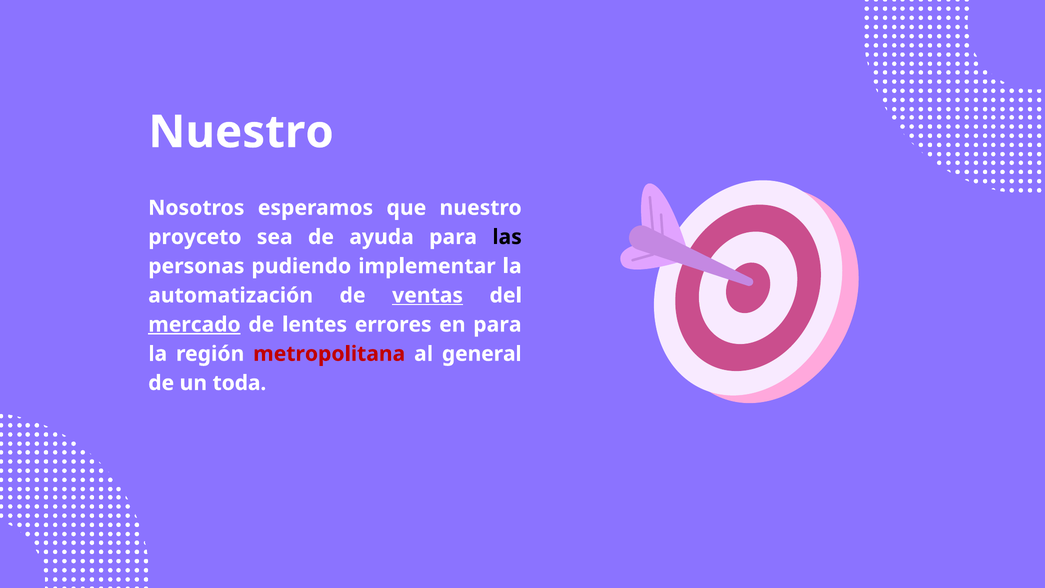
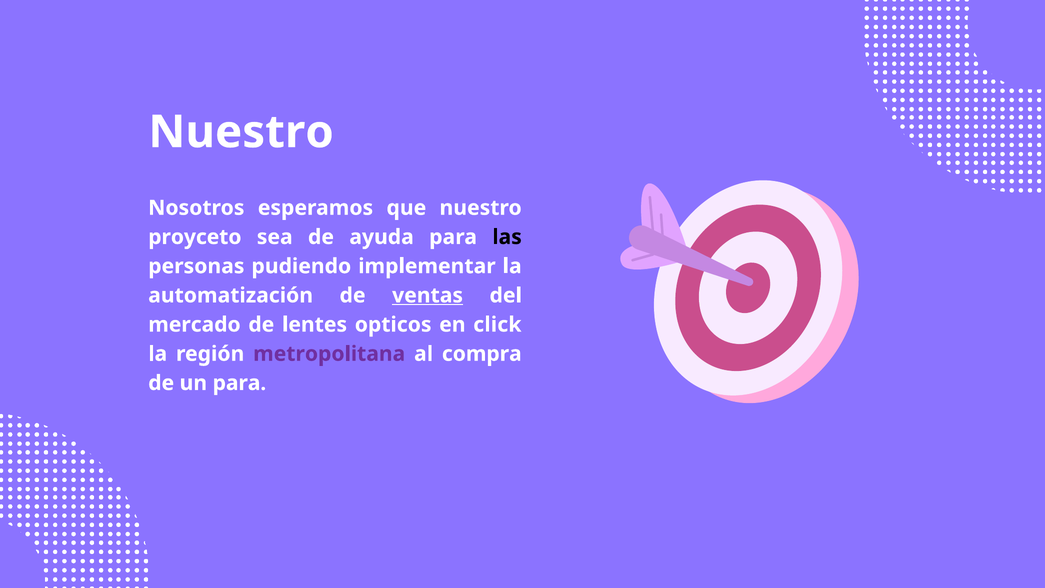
mercado underline: present -> none
errores: errores -> opticos
en para: para -> click
metropolitana colour: red -> purple
general: general -> compra
un toda: toda -> para
